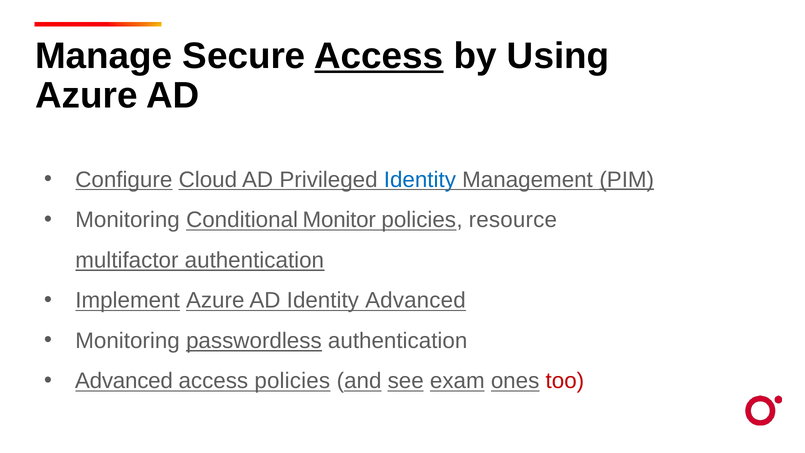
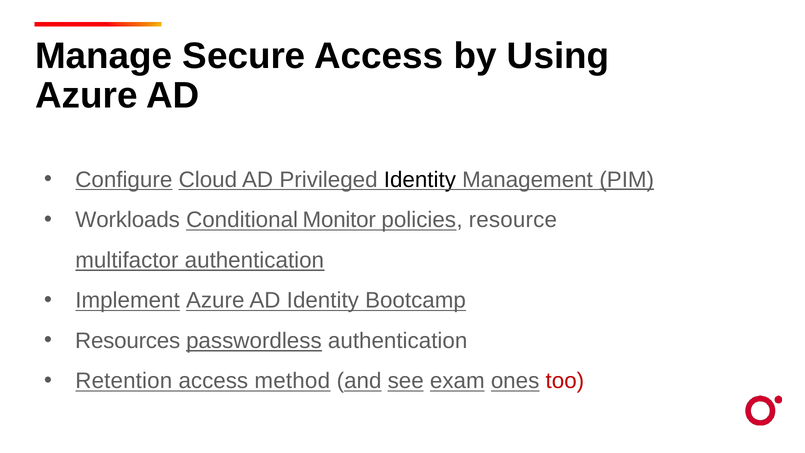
Access at (379, 56) underline: present -> none
Identity at (420, 180) colour: blue -> black
Monitoring at (128, 220): Monitoring -> Workloads
Identity Advanced: Advanced -> Bootcamp
Monitoring at (128, 341): Monitoring -> Resources
Advanced at (124, 381): Advanced -> Retention
access policies: policies -> method
